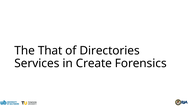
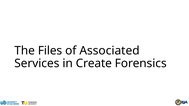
That: That -> Files
Directories: Directories -> Associated
